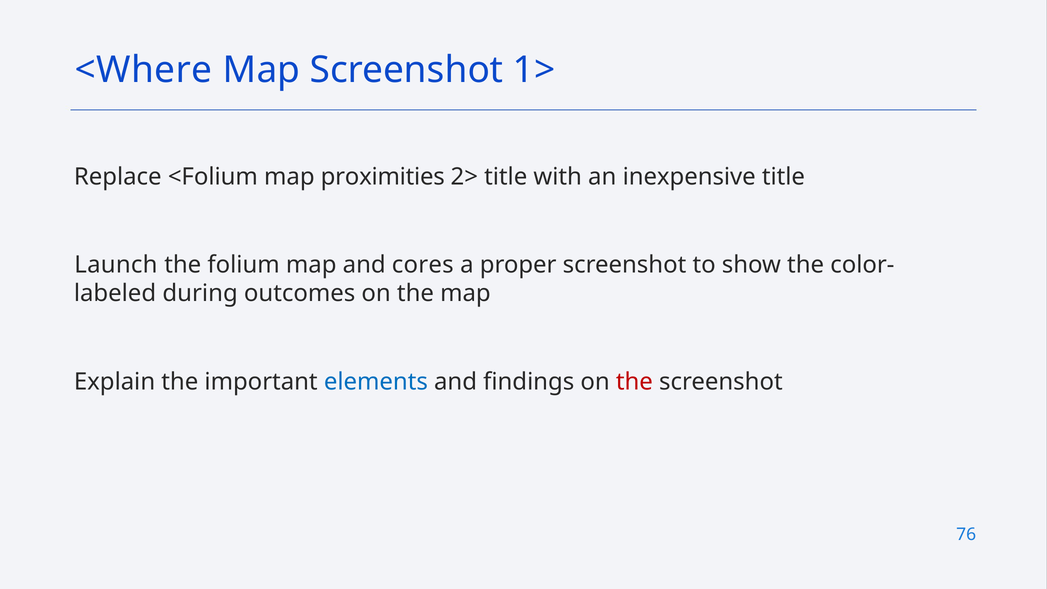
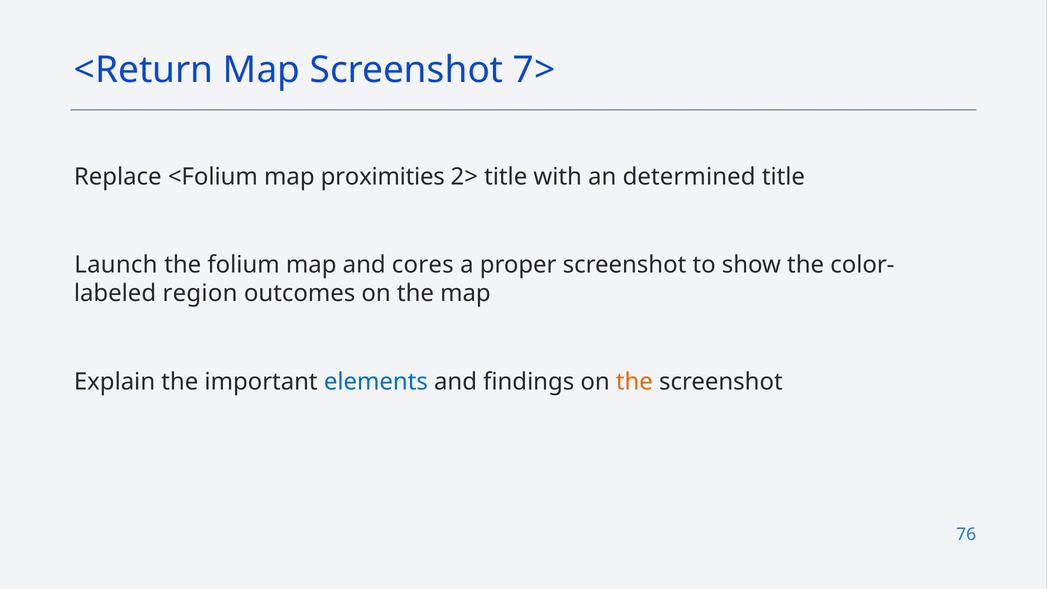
<Where: <Where -> <Return
1>: 1> -> 7>
inexpensive: inexpensive -> determined
during: during -> region
the at (634, 382) colour: red -> orange
